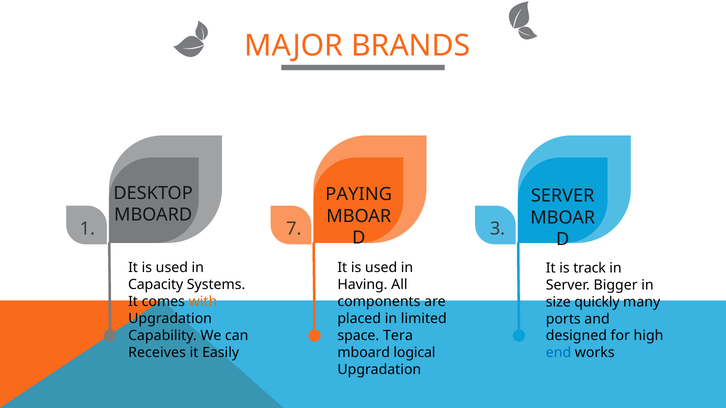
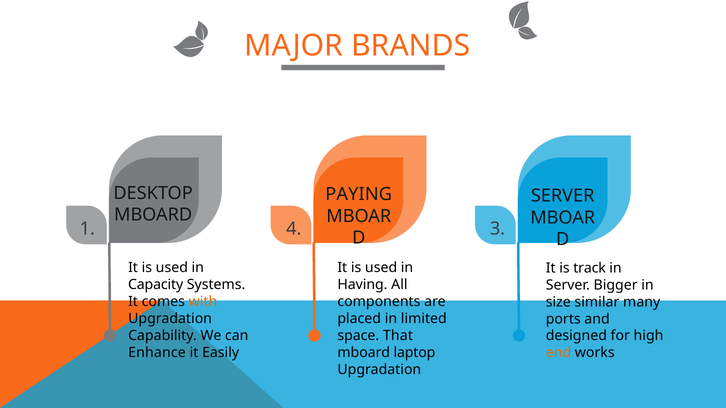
7: 7 -> 4
quickly: quickly -> similar
Tera: Tera -> That
Receives: Receives -> Enhance
logical: logical -> laptop
end colour: blue -> orange
